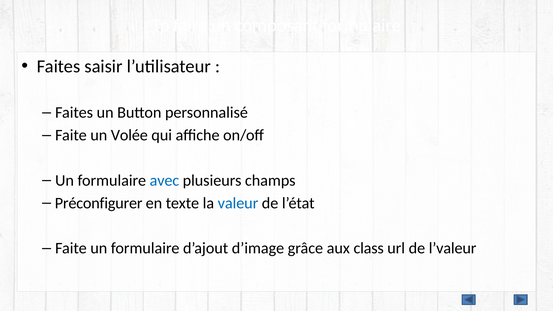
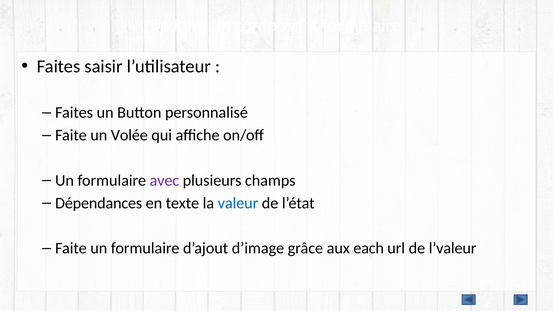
avec colour: blue -> purple
Préconfigurer: Préconfigurer -> Dépendances
class: class -> each
